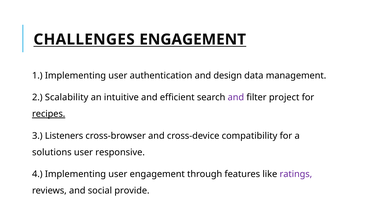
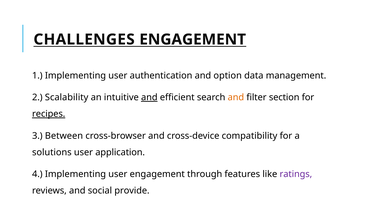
design: design -> option
and at (149, 97) underline: none -> present
and at (236, 97) colour: purple -> orange
project: project -> section
Listeners: Listeners -> Between
responsive: responsive -> application
